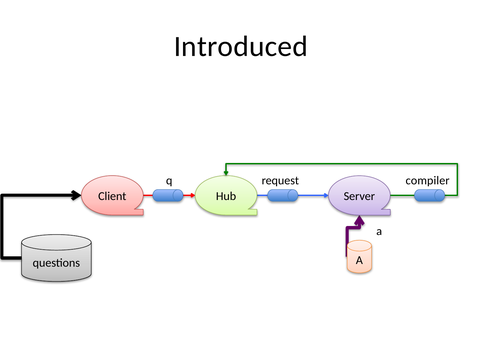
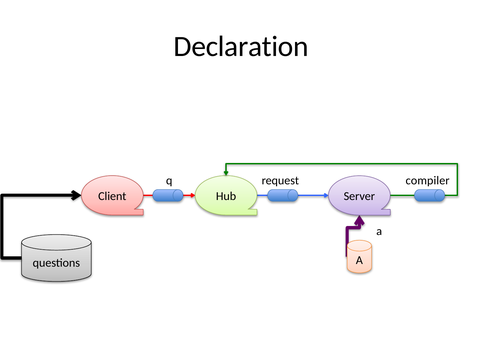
Introduced: Introduced -> Declaration
